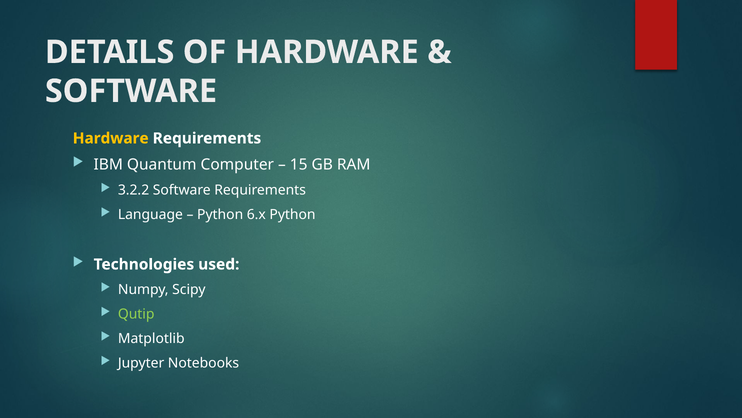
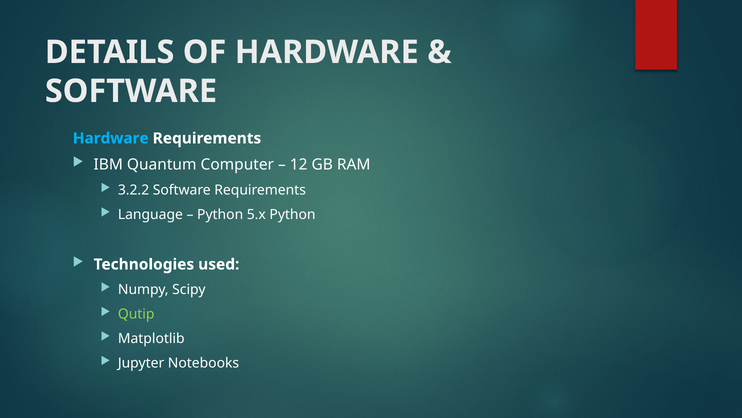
Hardware at (111, 138) colour: yellow -> light blue
15: 15 -> 12
6.x: 6.x -> 5.x
